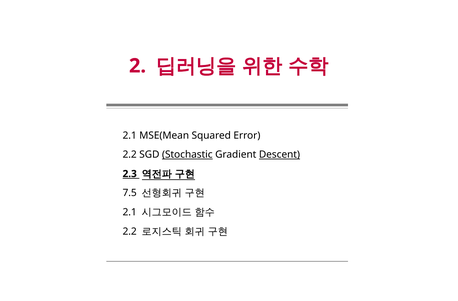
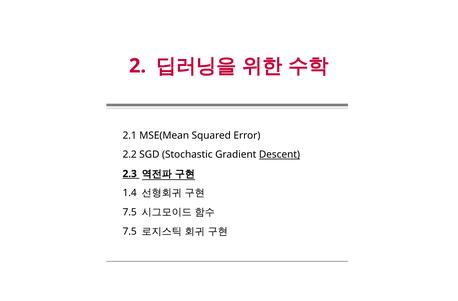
Stochastic underline: present -> none
7.5: 7.5 -> 1.4
2.1 at (130, 212): 2.1 -> 7.5
2.2 at (130, 231): 2.2 -> 7.5
